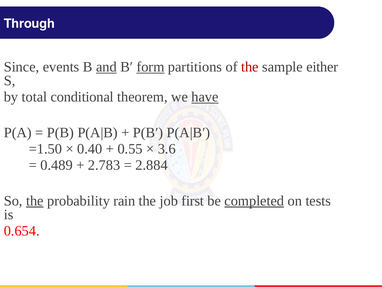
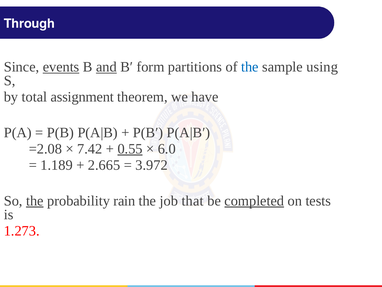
events underline: none -> present
form underline: present -> none
the at (250, 67) colour: red -> blue
either: either -> using
conditional: conditional -> assignment
have underline: present -> none
=1.50: =1.50 -> =2.08
0.40: 0.40 -> 7.42
0.55 underline: none -> present
3.6: 3.6 -> 6.0
0.489: 0.489 -> 1.189
2.783: 2.783 -> 2.665
2.884: 2.884 -> 3.972
first: first -> that
0.654: 0.654 -> 1.273
